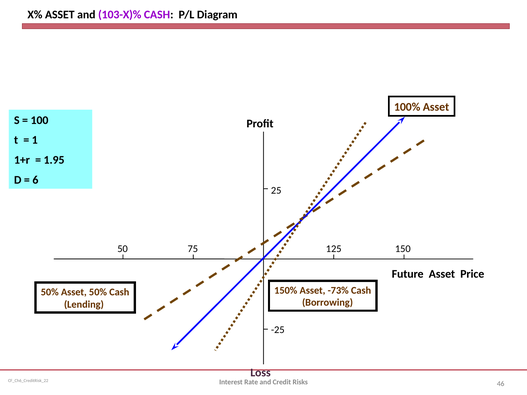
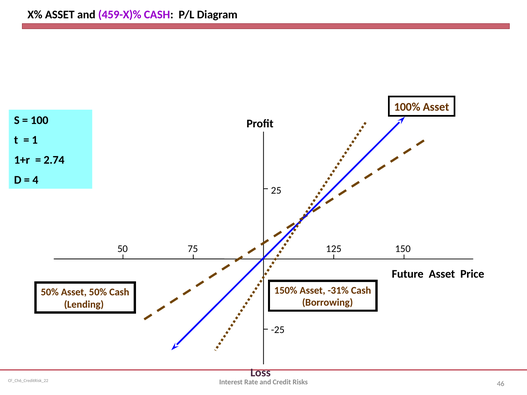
103-X)%: 103-X)% -> 459-X)%
1.95: 1.95 -> 2.74
6: 6 -> 4
-73%: -73% -> -31%
